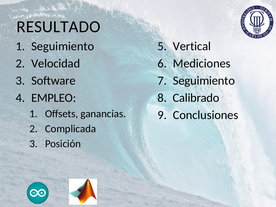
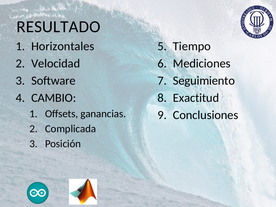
Seguimiento at (63, 46): Seguimiento -> Horizontales
Vertical: Vertical -> Tiempo
EMPLEO: EMPLEO -> CAMBIO
Calibrado: Calibrado -> Exactitud
